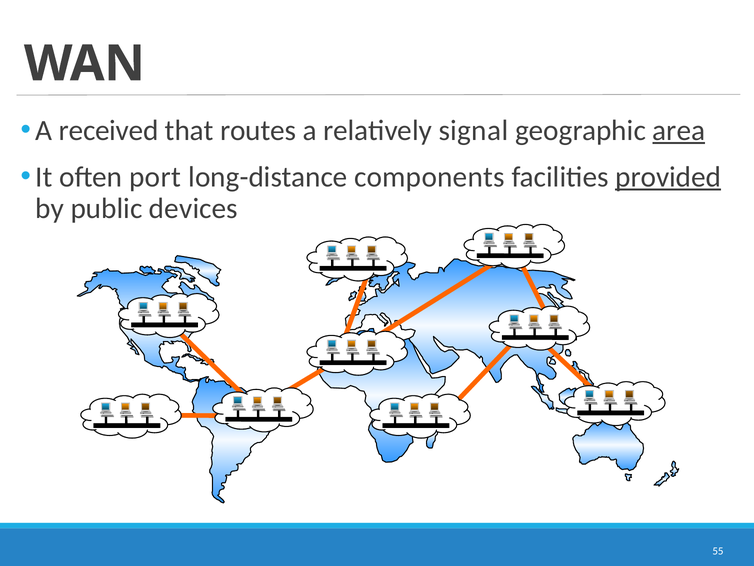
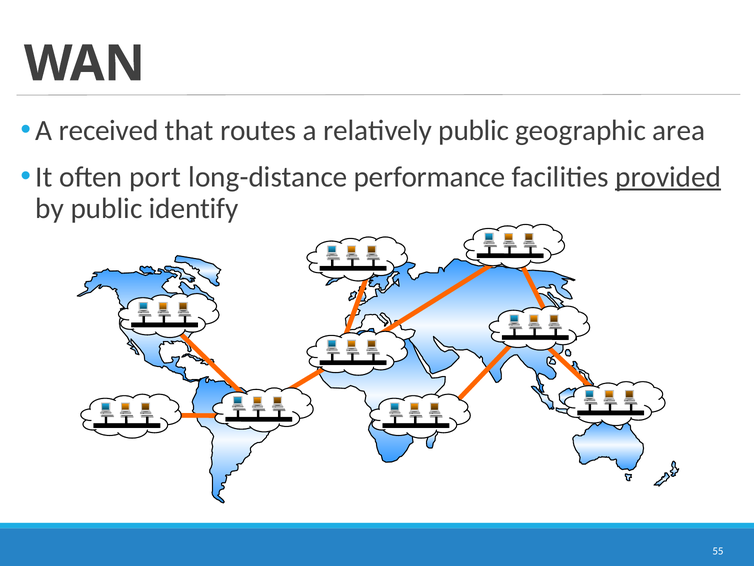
relatively signal: signal -> public
area underline: present -> none
components: components -> performance
devices: devices -> identify
